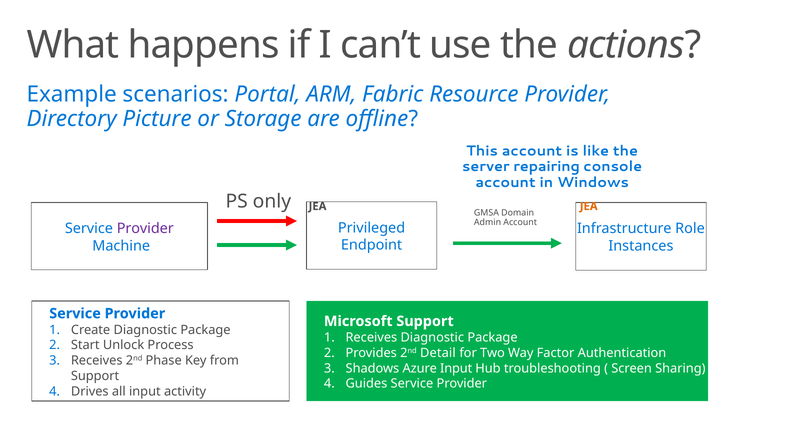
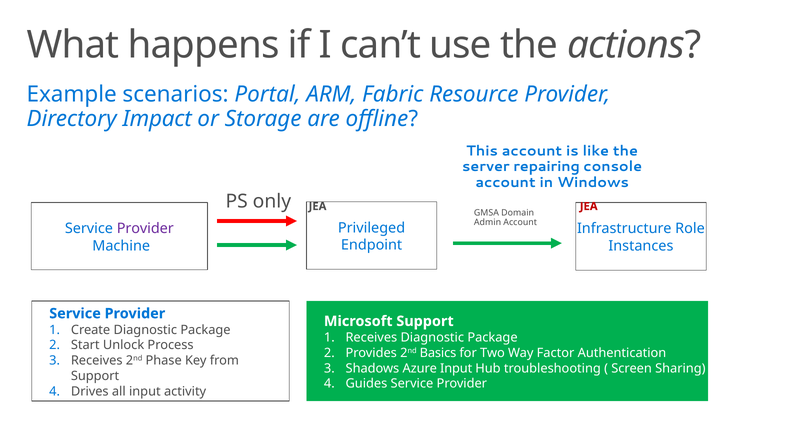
Picture: Picture -> Impact
JEA at (589, 206) colour: orange -> red
Detail: Detail -> Basics
